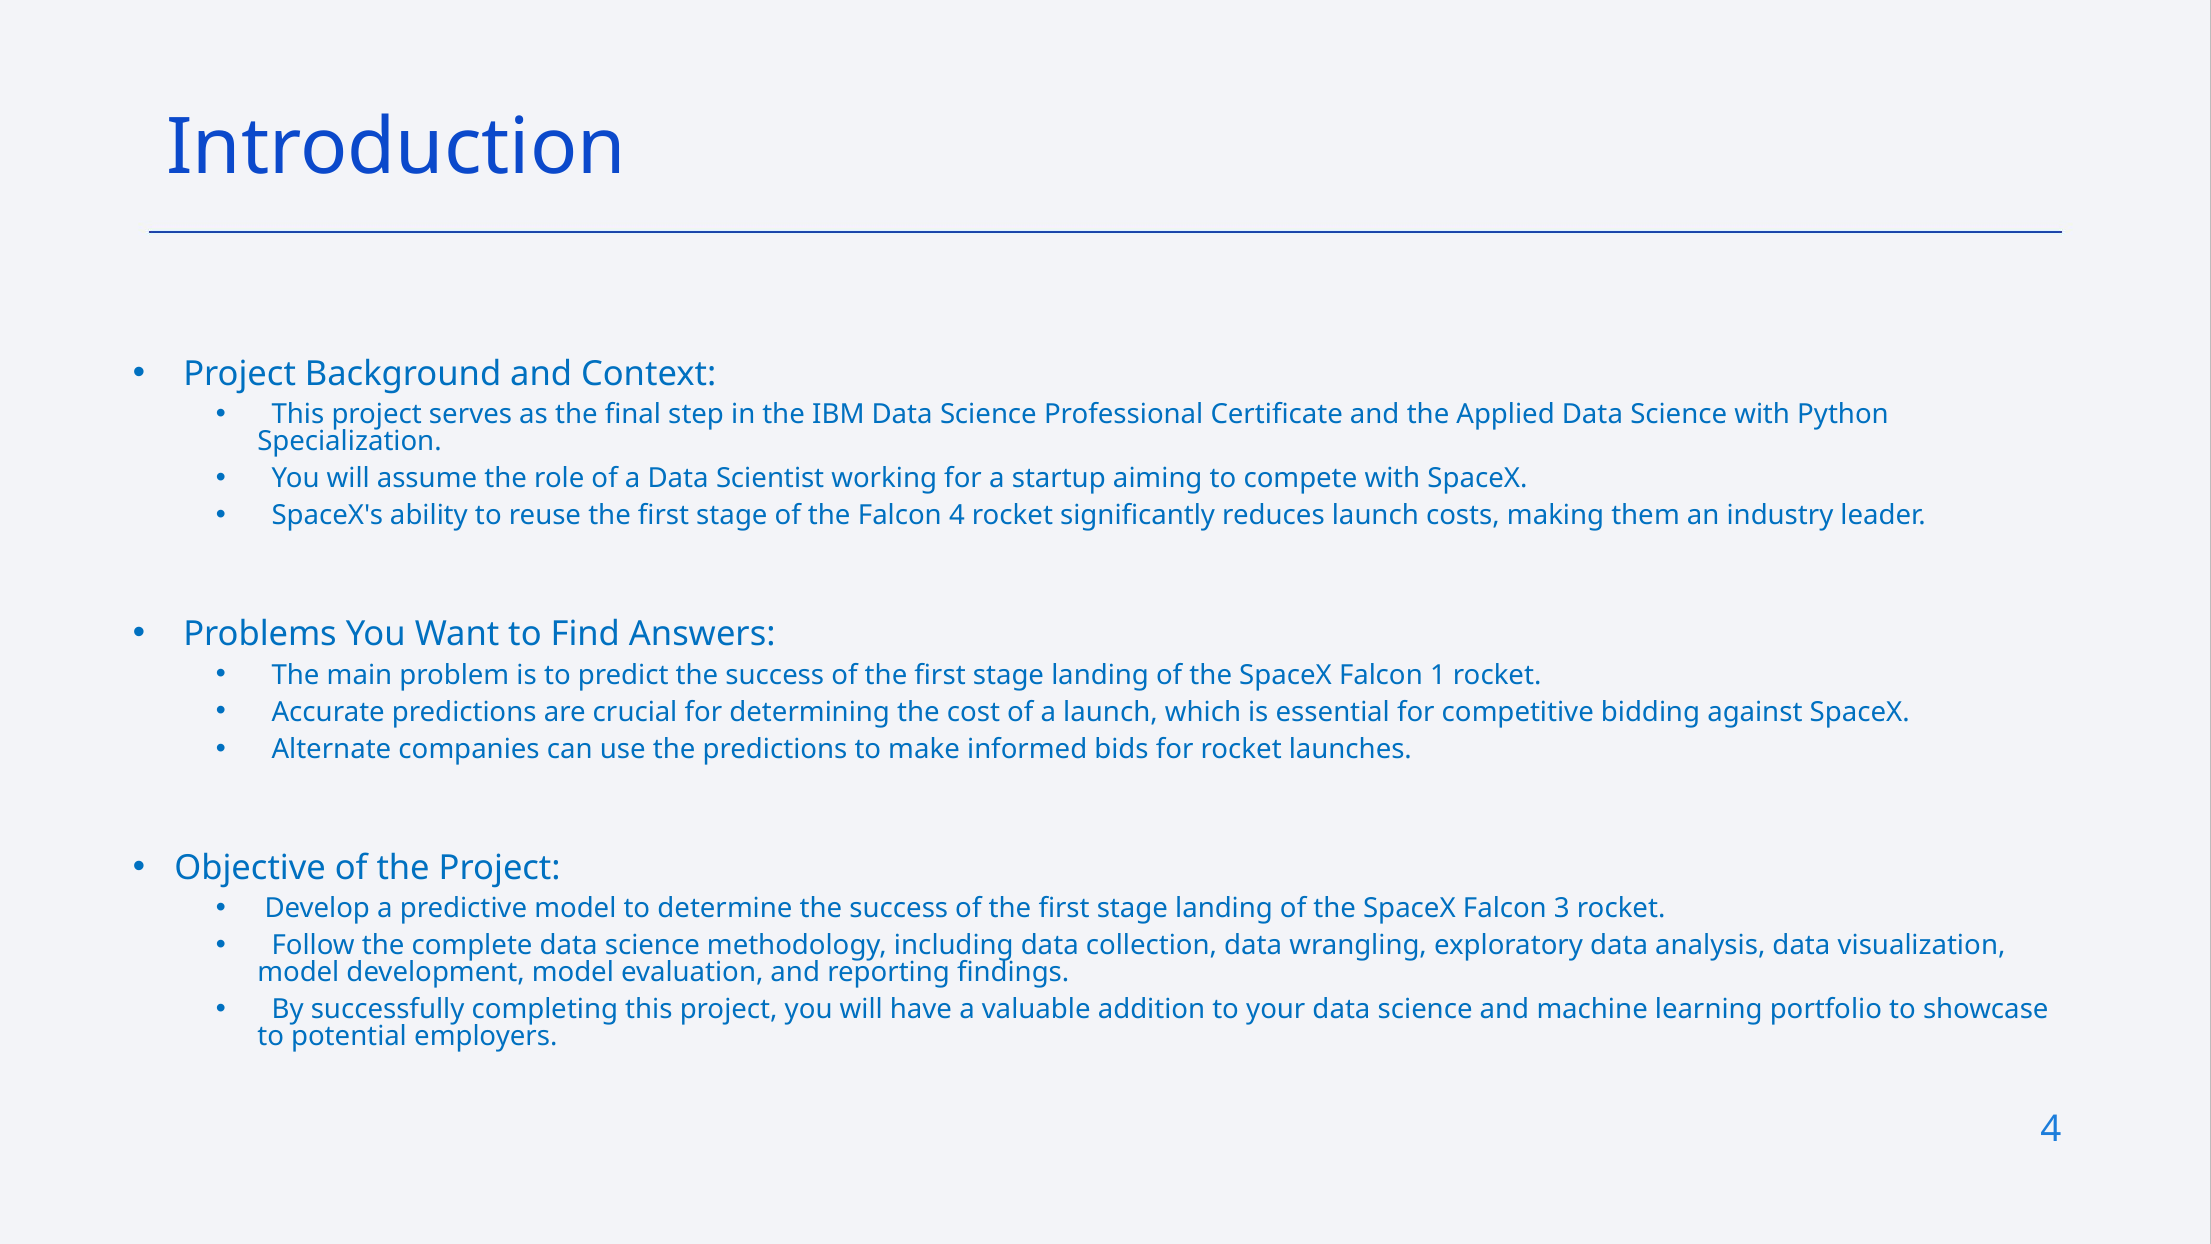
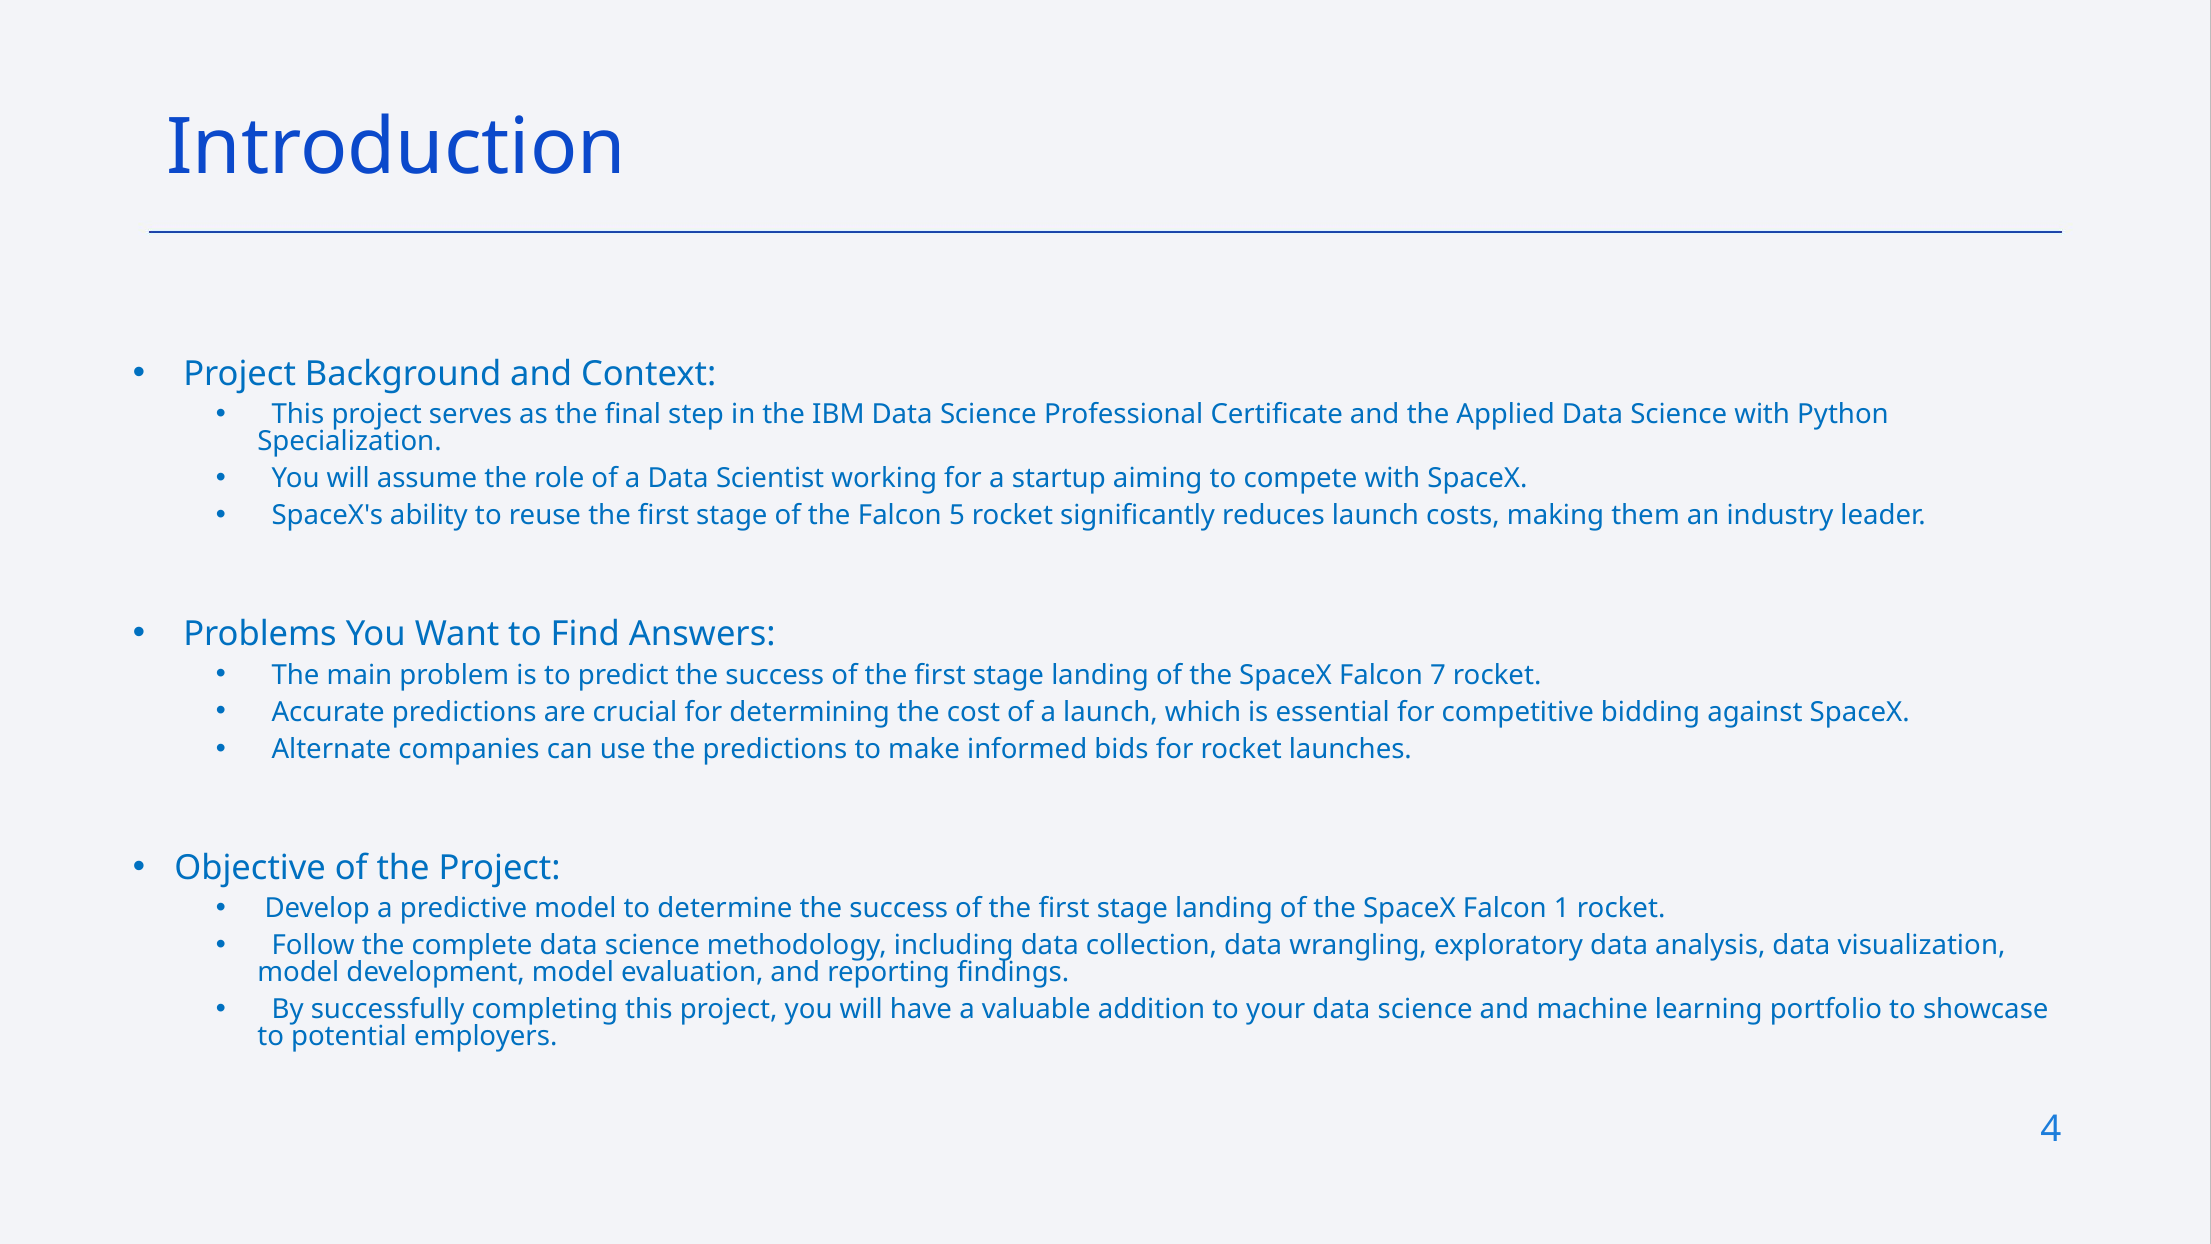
Falcon 4: 4 -> 5
1: 1 -> 7
3: 3 -> 1
